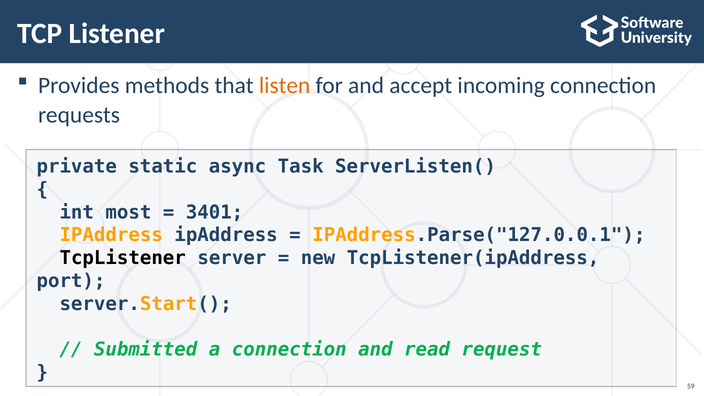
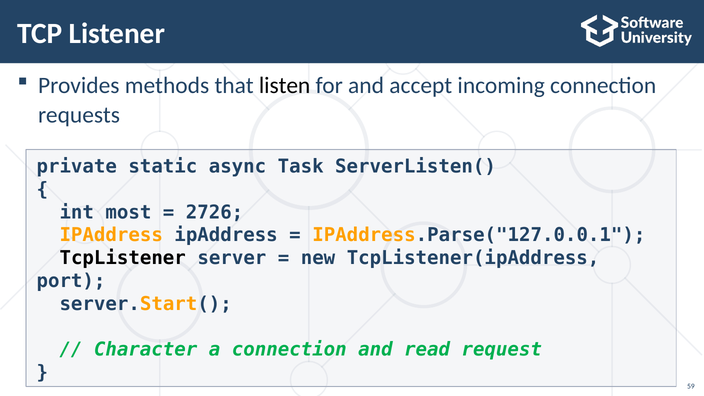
listen colour: orange -> black
3401: 3401 -> 2726
Submitted: Submitted -> Character
